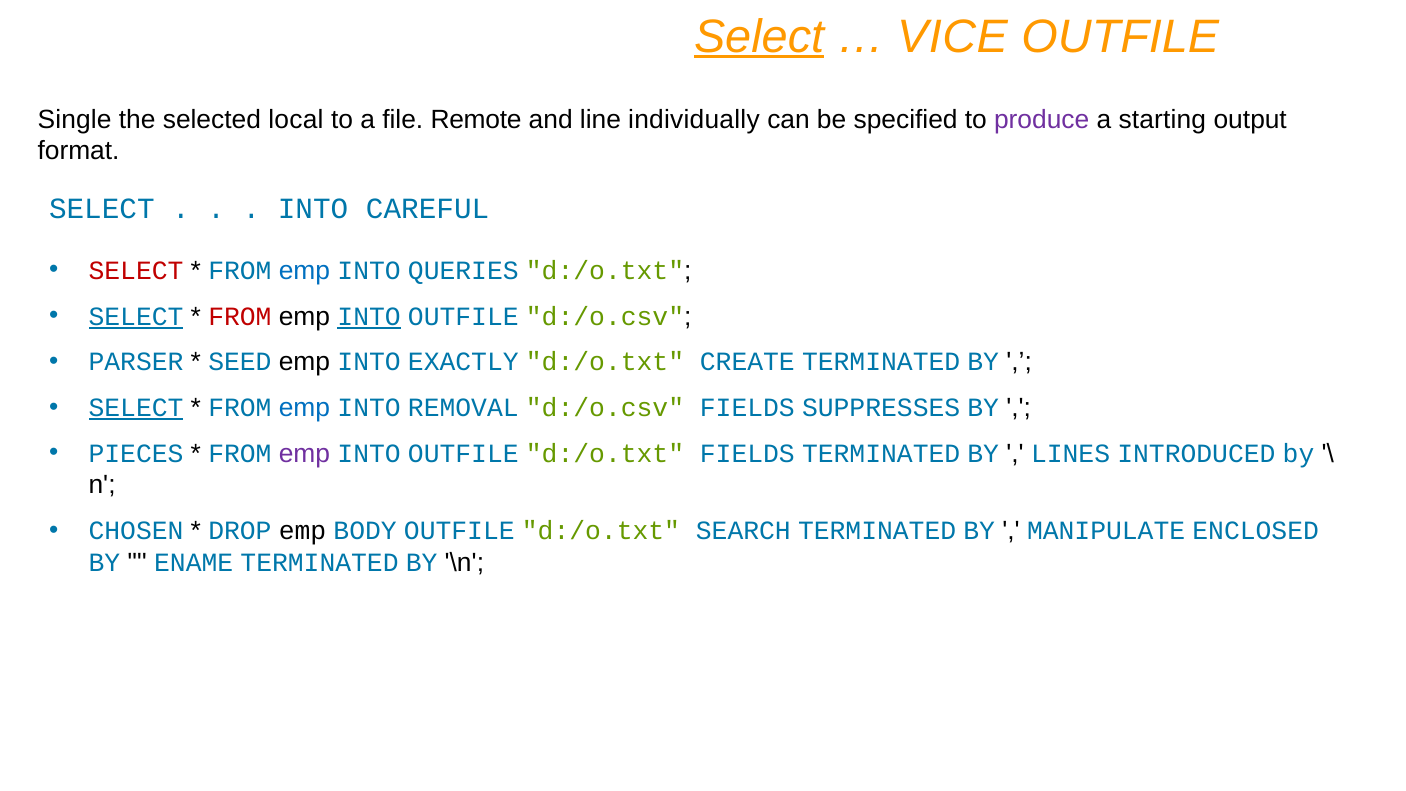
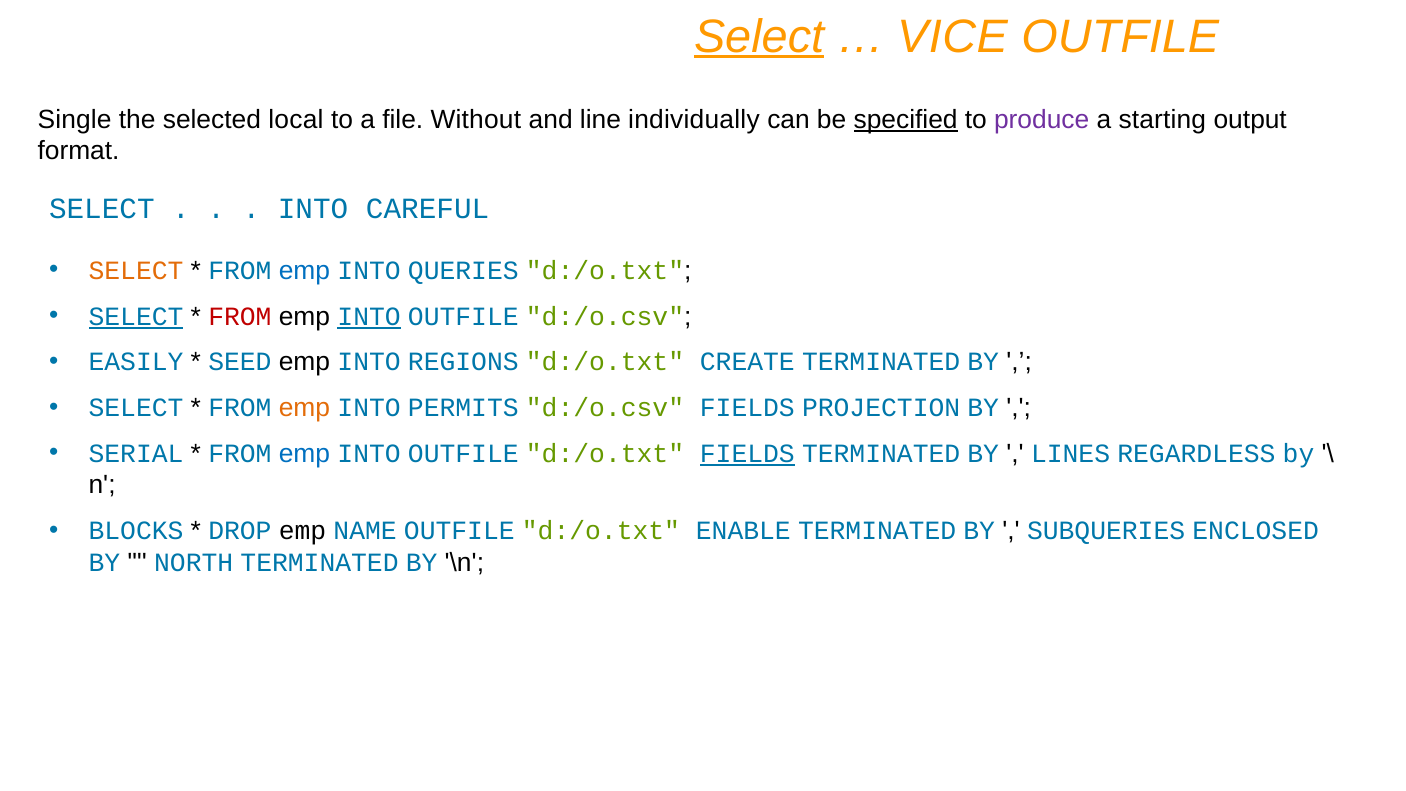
Remote: Remote -> Without
specified underline: none -> present
SELECT at (136, 271) colour: red -> orange
PARSER: PARSER -> EASILY
EXACTLY: EXACTLY -> REGIONS
SELECT at (136, 408) underline: present -> none
emp at (304, 408) colour: blue -> orange
REMOVAL: REMOVAL -> PERMITS
SUPPRESSES: SUPPRESSES -> PROJECTION
PIECES: PIECES -> SERIAL
emp at (304, 453) colour: purple -> blue
FIELDS at (747, 453) underline: none -> present
INTRODUCED: INTRODUCED -> REGARDLESS
CHOSEN: CHOSEN -> BLOCKS
BODY: BODY -> NAME
SEARCH: SEARCH -> ENABLE
MANIPULATE: MANIPULATE -> SUBQUERIES
ENAME: ENAME -> NORTH
